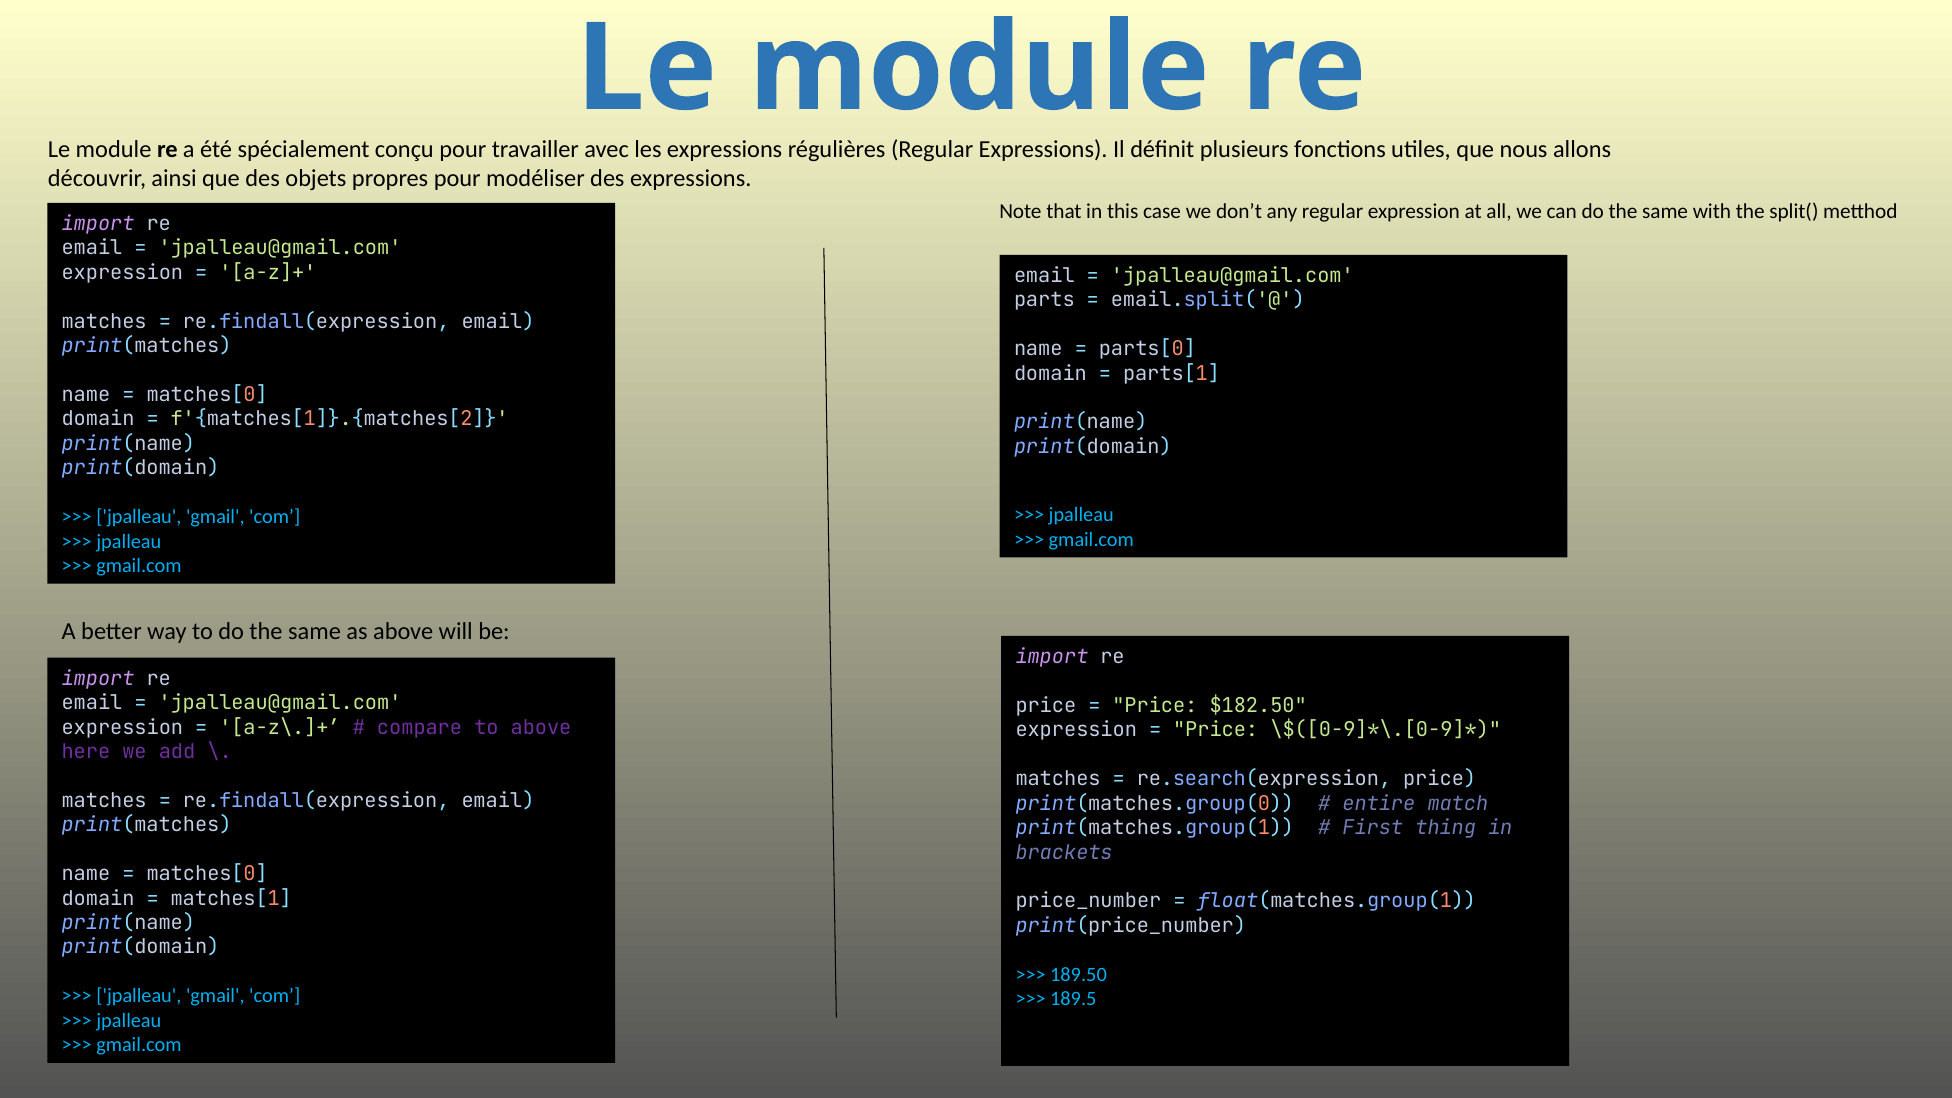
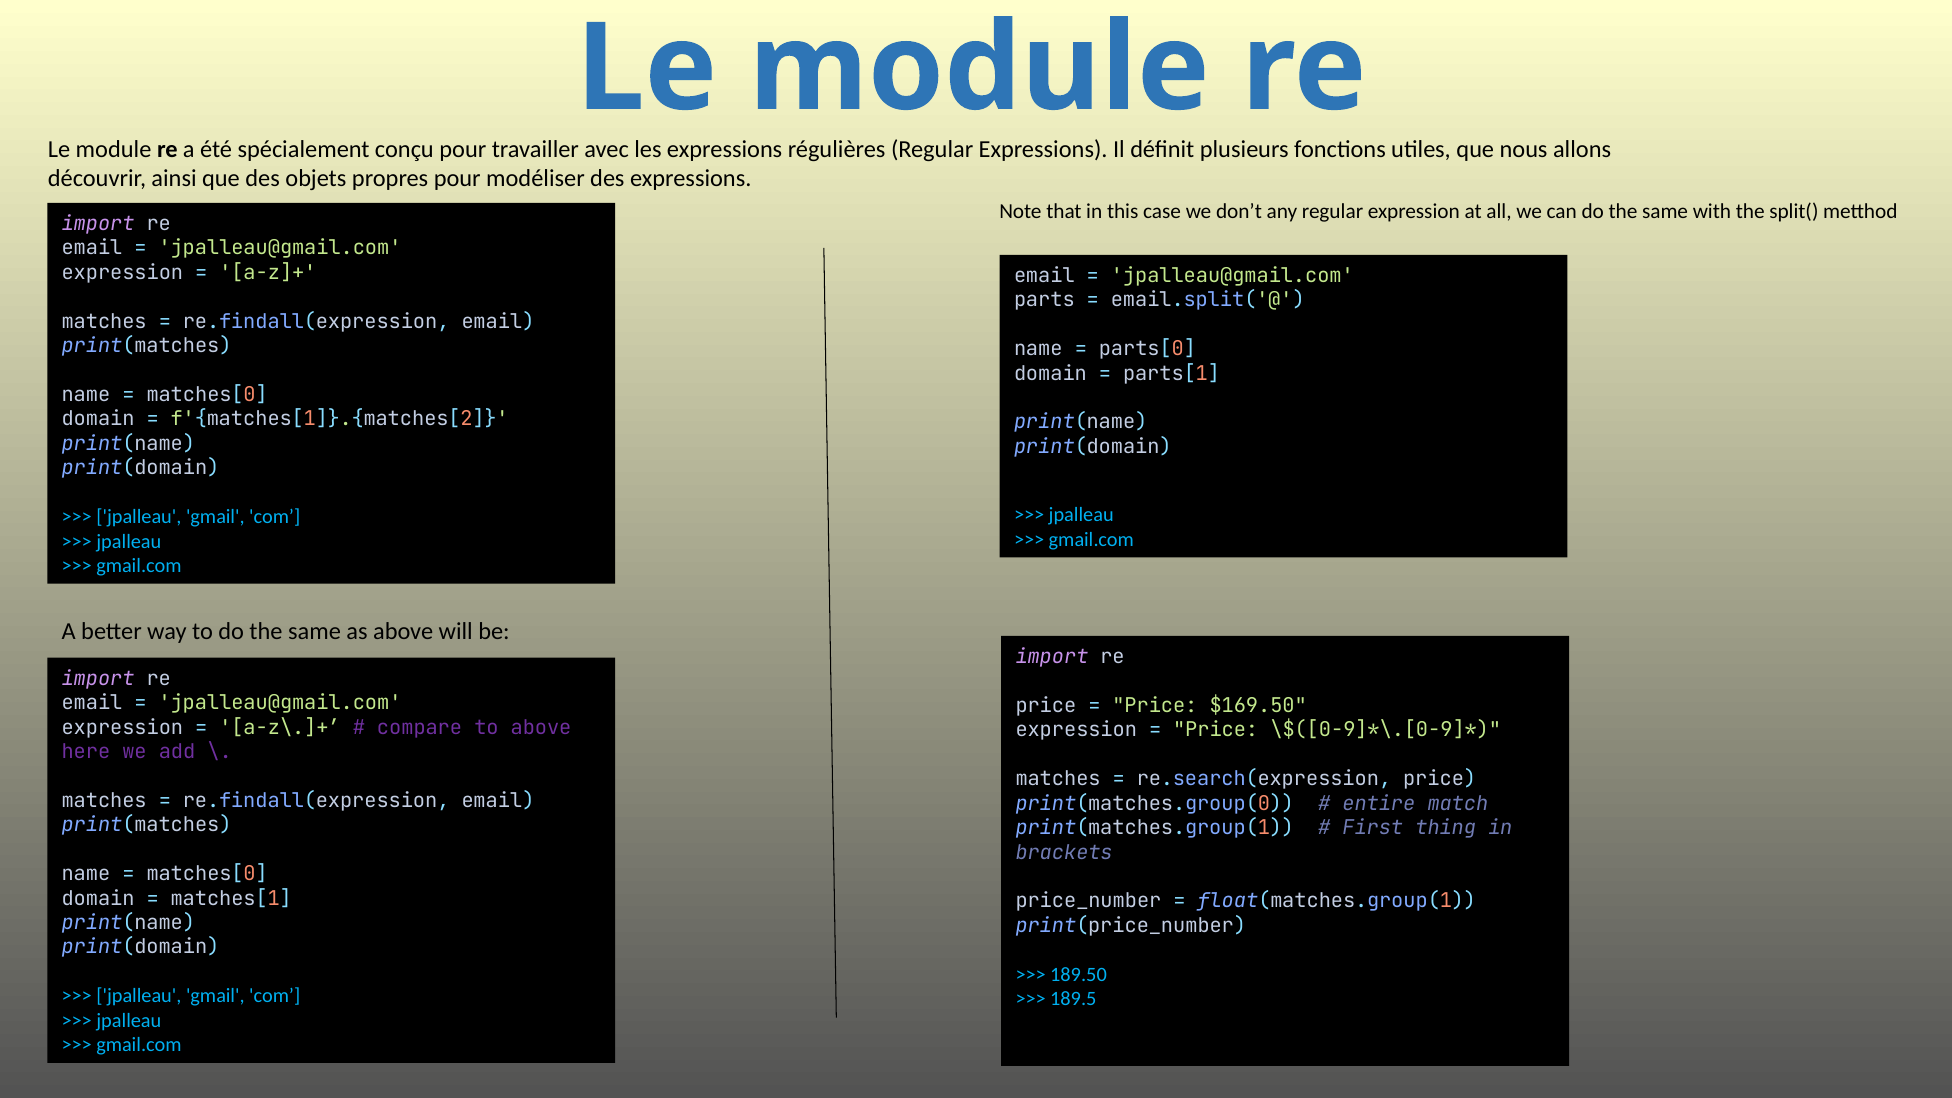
$182.50: $182.50 -> $169.50
